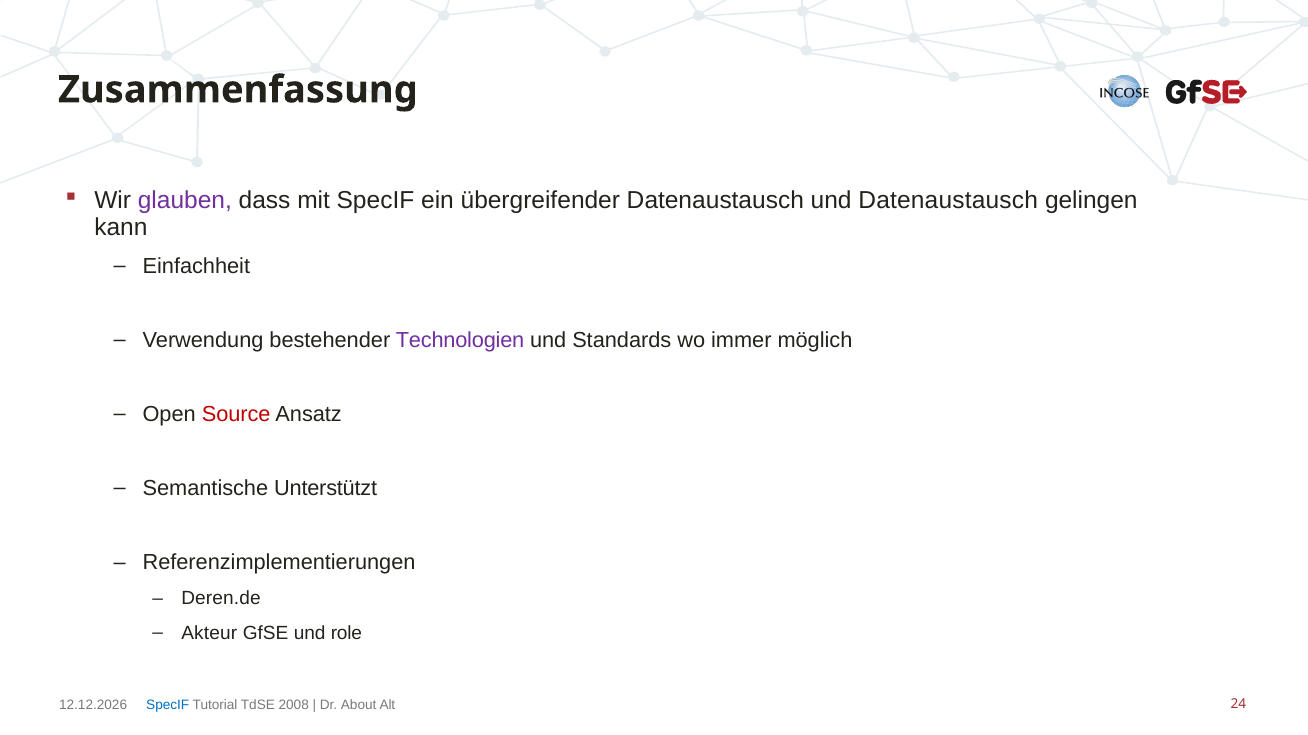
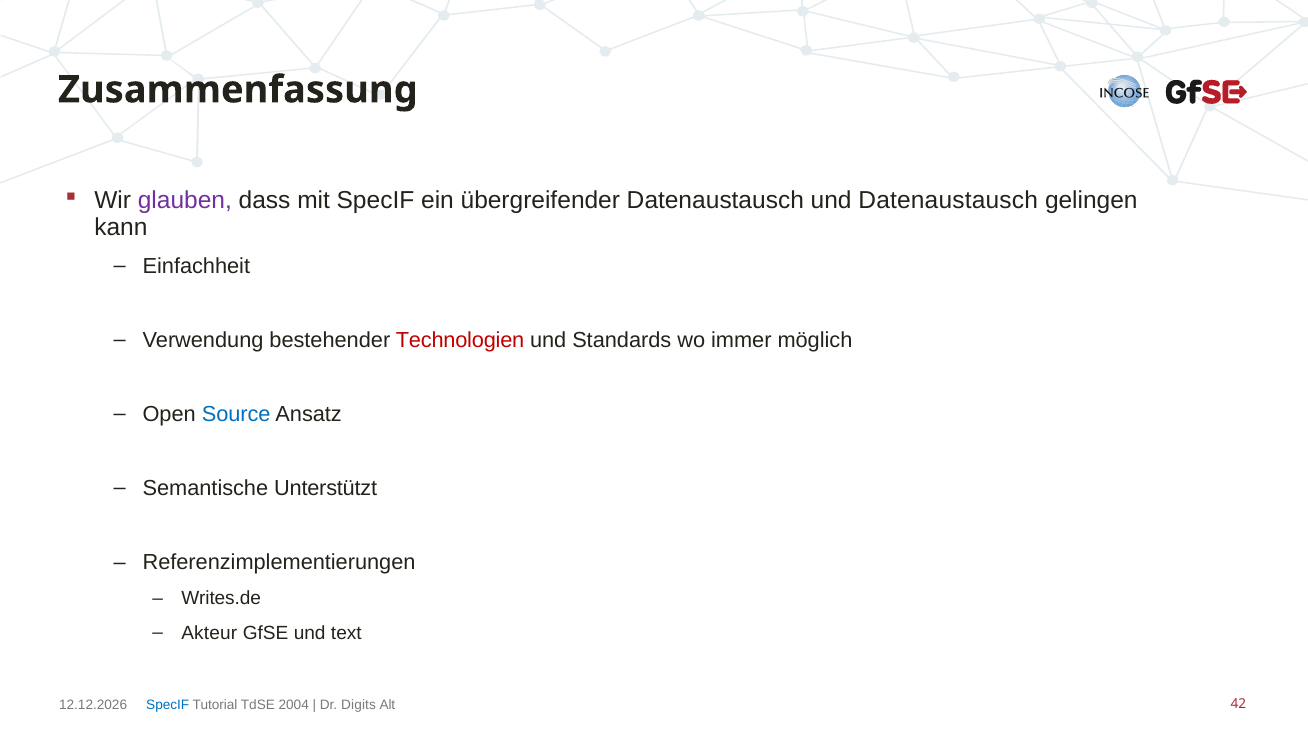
Technologien colour: purple -> red
Source colour: red -> blue
Deren.de: Deren.de -> Writes.de
role: role -> text
2008: 2008 -> 2004
About: About -> Digits
24: 24 -> 42
